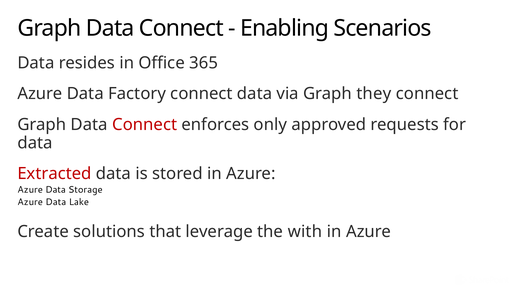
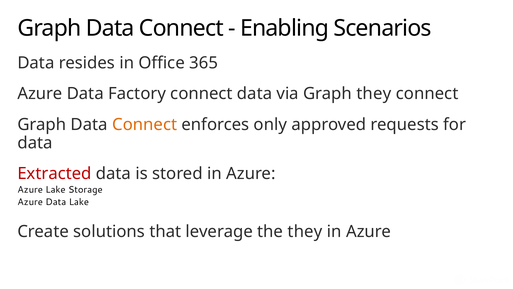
Connect at (145, 124) colour: red -> orange
Data at (56, 190): Data -> Lake
the with: with -> they
